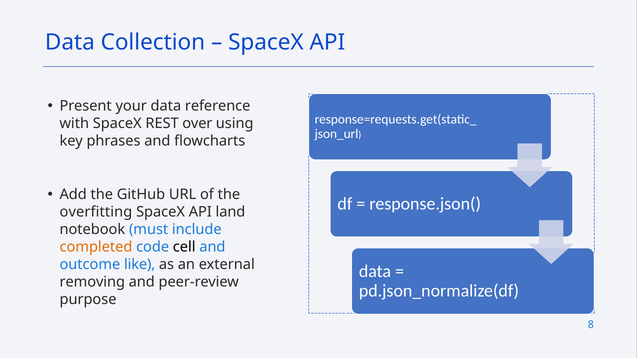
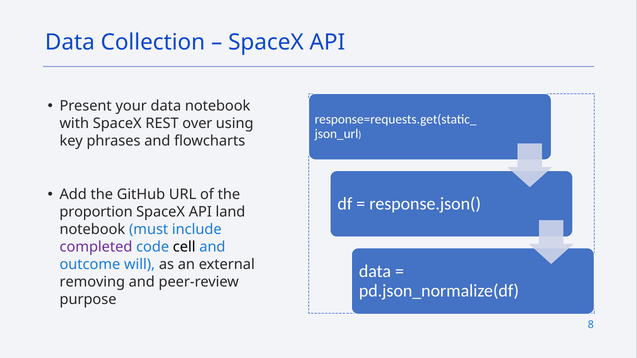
data reference: reference -> notebook
overfitting: overfitting -> proportion
completed colour: orange -> purple
like: like -> will
